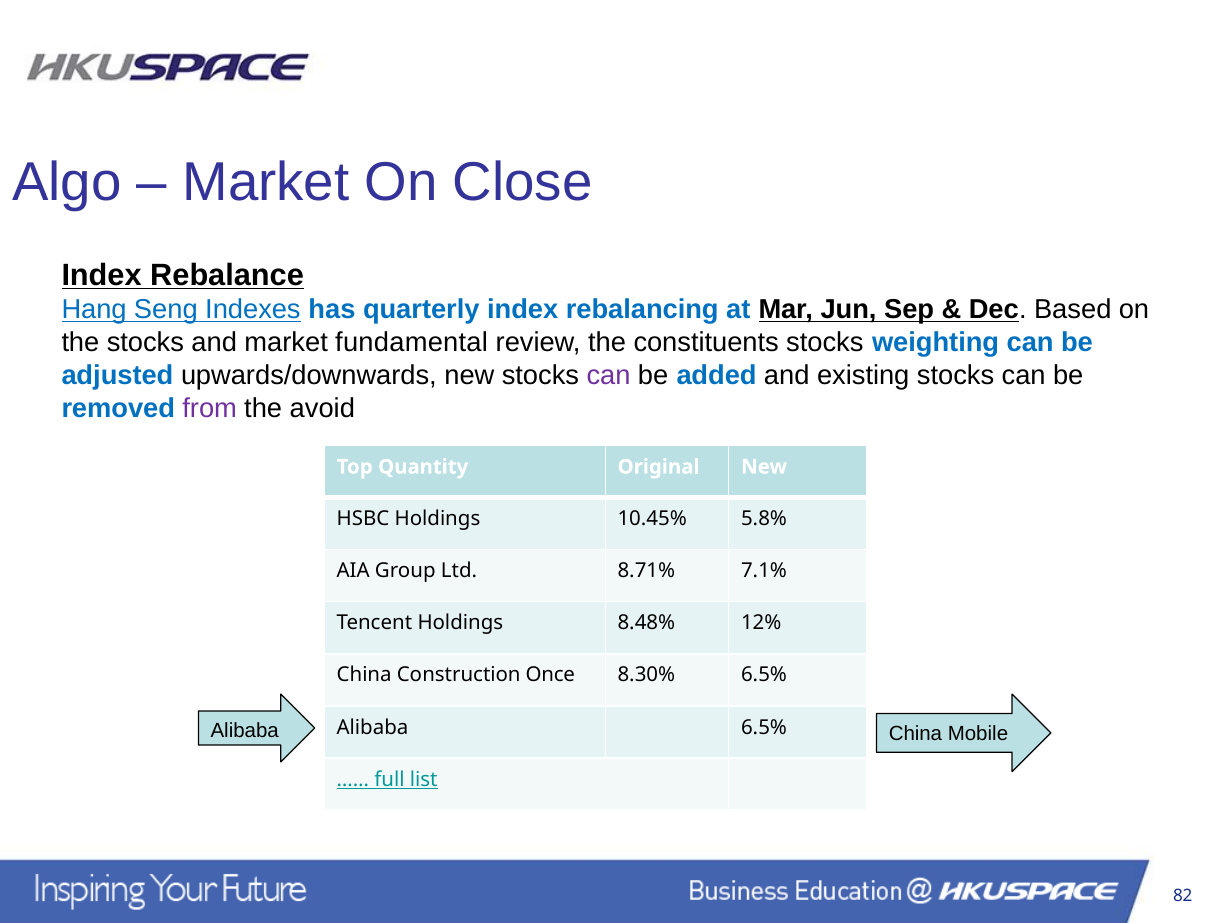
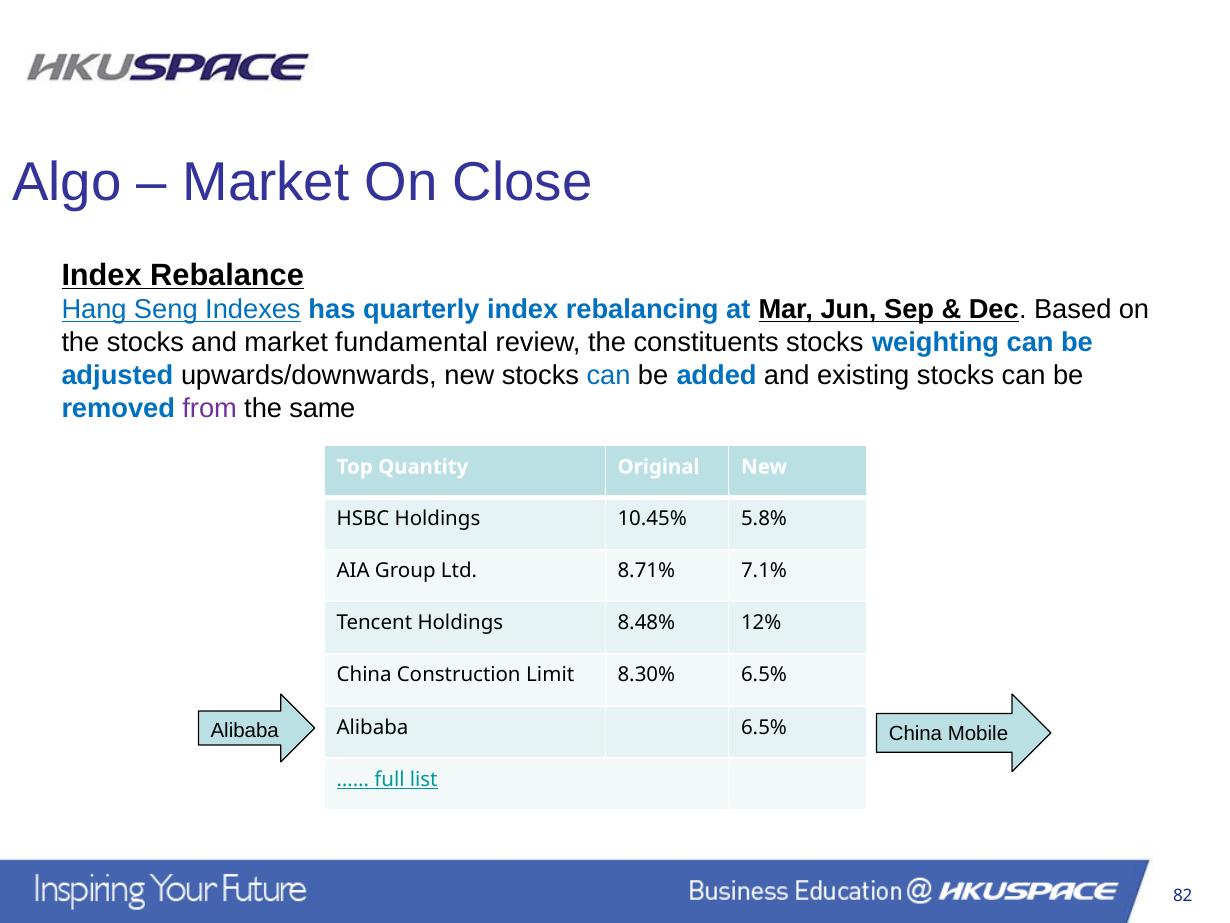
can at (609, 375) colour: purple -> blue
avoid: avoid -> same
Once: Once -> Limit
